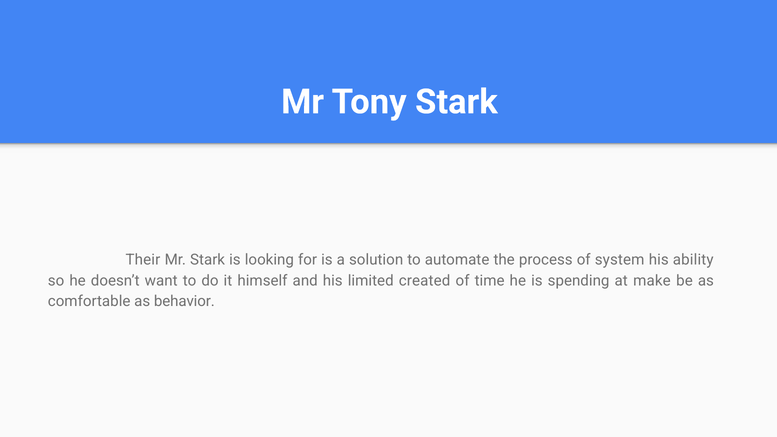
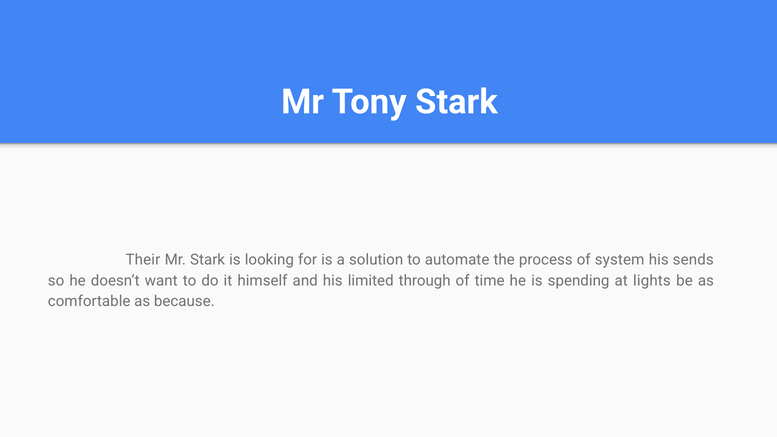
ability: ability -> sends
created: created -> through
make: make -> lights
behavior: behavior -> because
